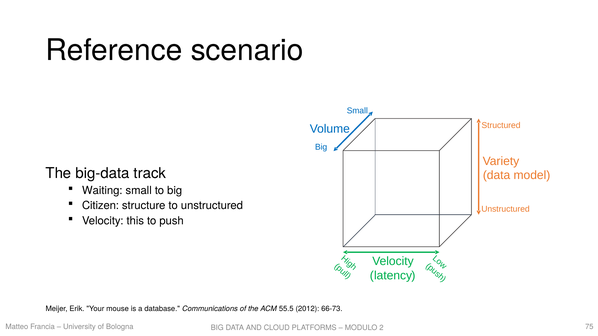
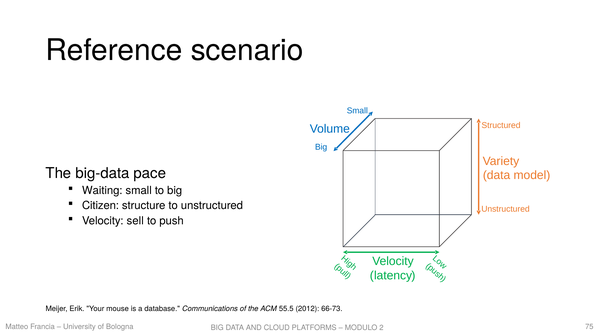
track: track -> pace
this: this -> sell
